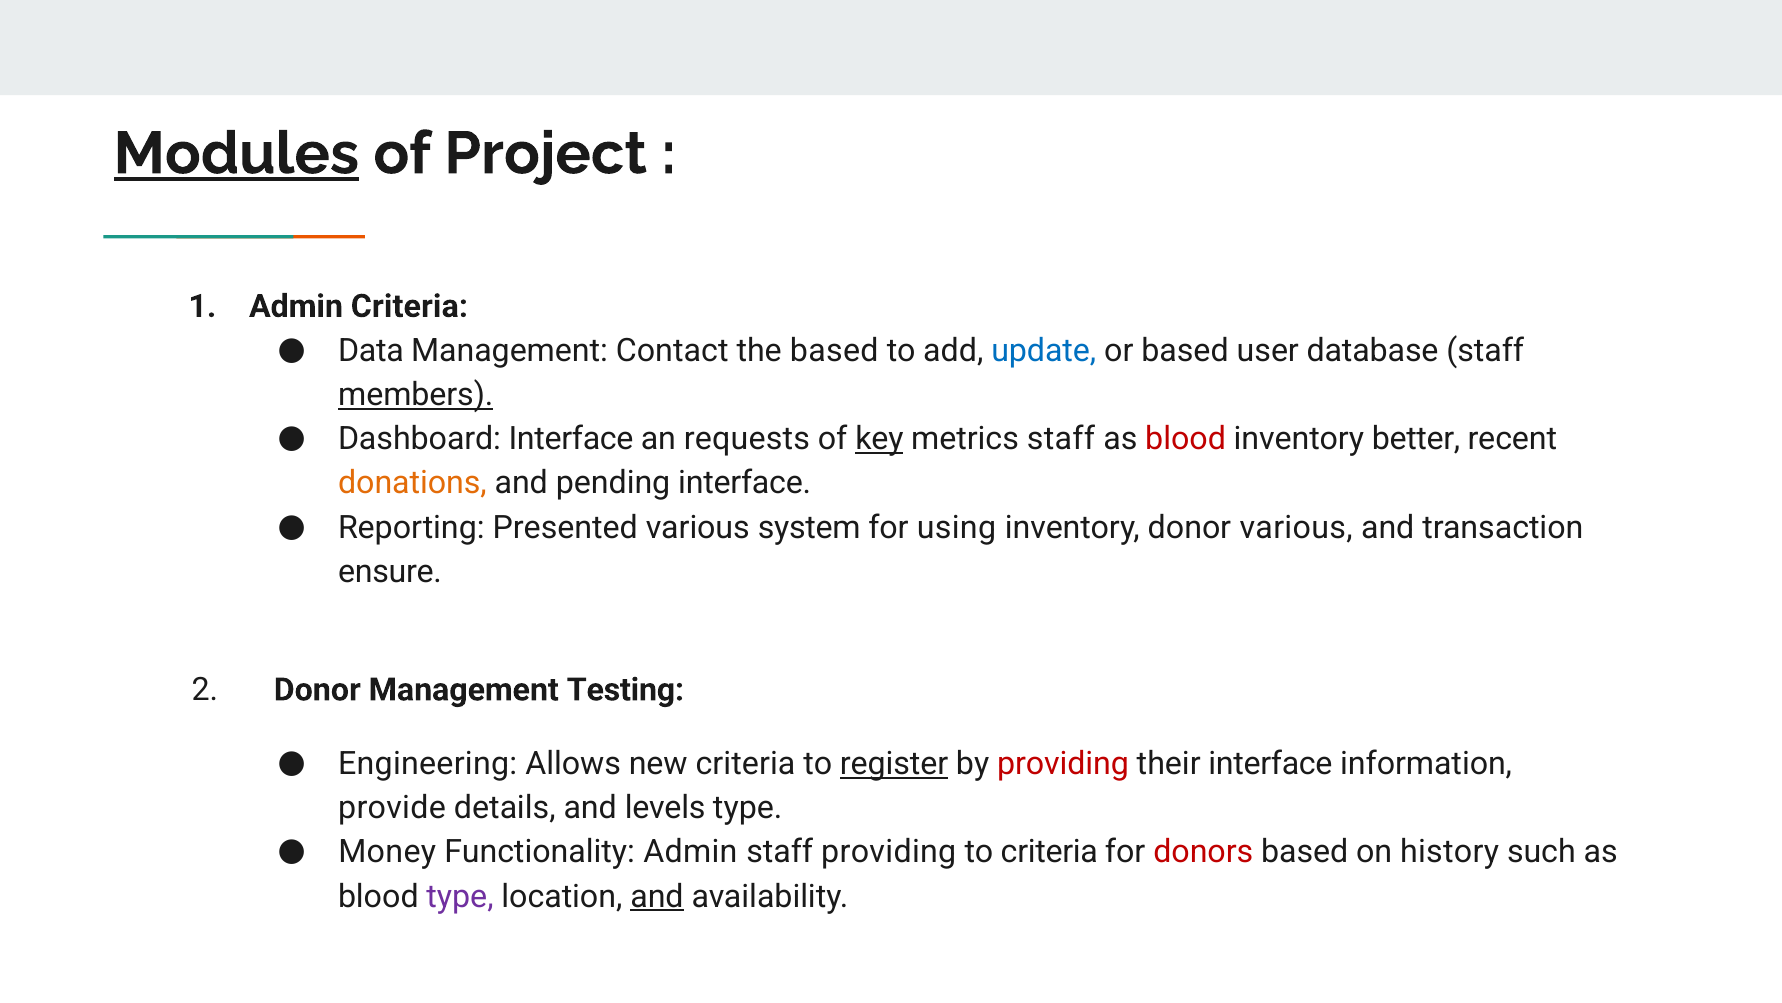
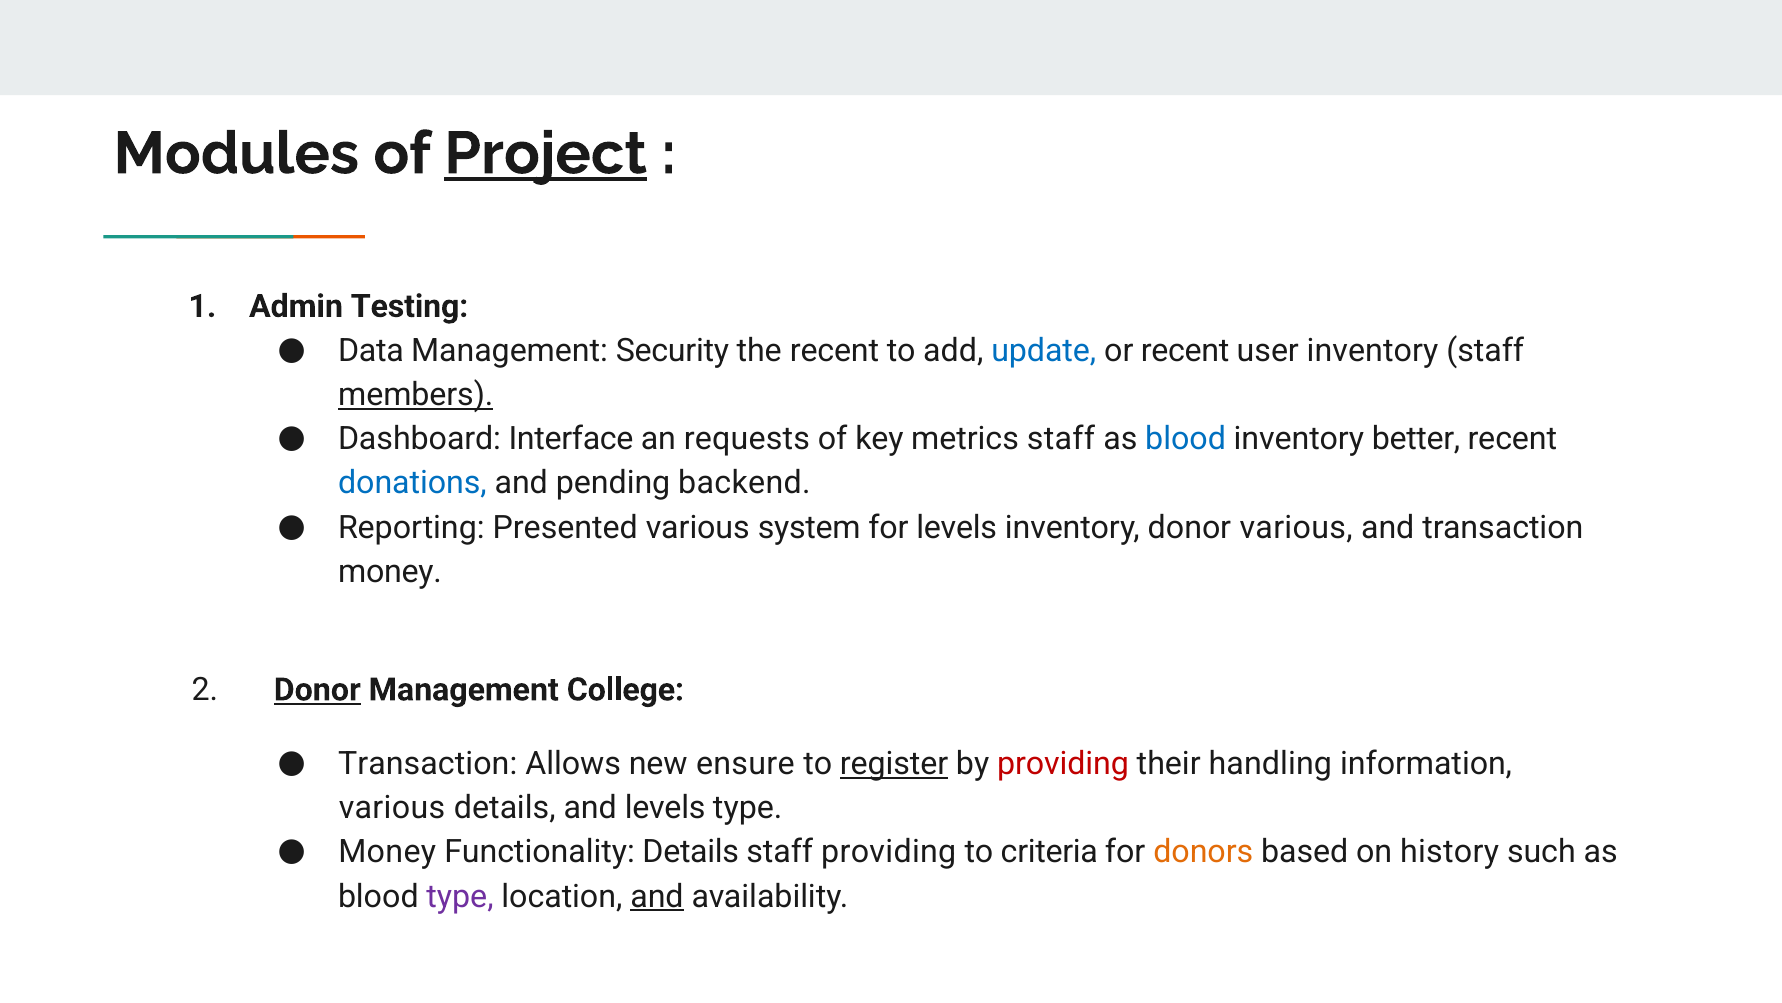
Modules underline: present -> none
Project underline: none -> present
Admin Criteria: Criteria -> Testing
Contact: Contact -> Security
the based: based -> recent
or based: based -> recent
user database: database -> inventory
key underline: present -> none
blood at (1186, 439) colour: red -> blue
donations colour: orange -> blue
pending interface: interface -> backend
for using: using -> levels
ensure at (390, 571): ensure -> money
Donor at (317, 689) underline: none -> present
Testing: Testing -> College
Engineering at (428, 763): Engineering -> Transaction
new criteria: criteria -> ensure
their interface: interface -> handling
provide at (392, 807): provide -> various
Functionality Admin: Admin -> Details
donors colour: red -> orange
